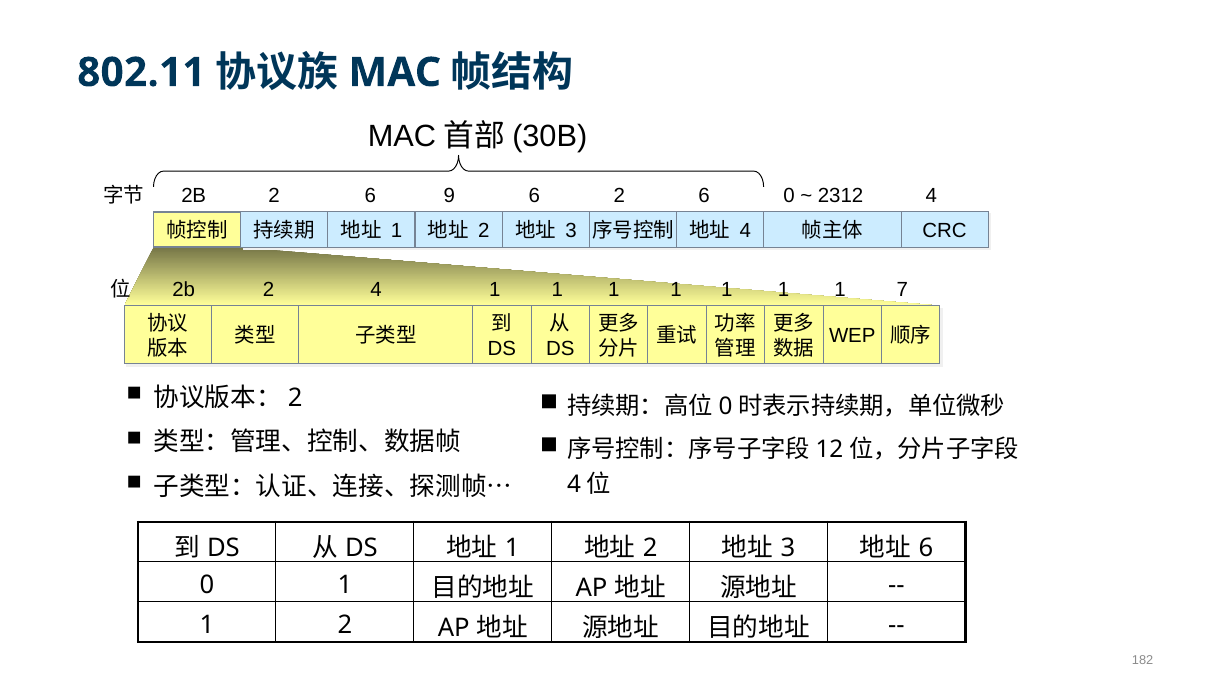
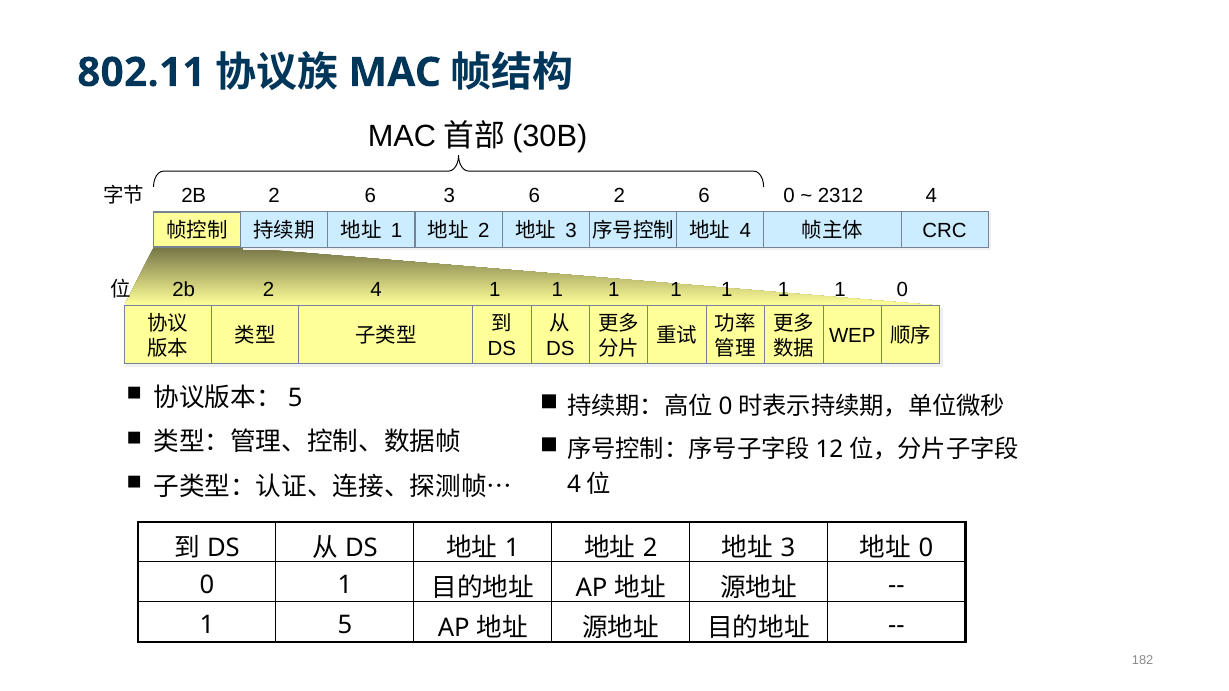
6 9: 9 -> 3
1 7: 7 -> 0
2 at (295, 398): 2 -> 5
6 at (926, 548): 6 -> 0
1 2: 2 -> 5
